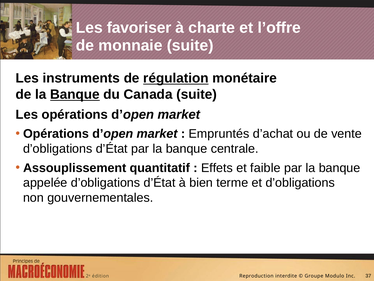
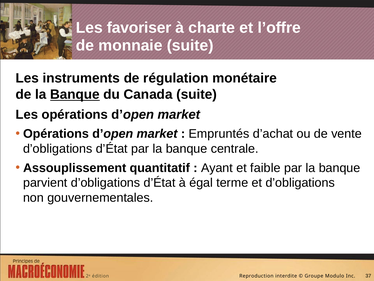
régulation underline: present -> none
Effets: Effets -> Ayant
appelée: appelée -> parvient
bien: bien -> égal
